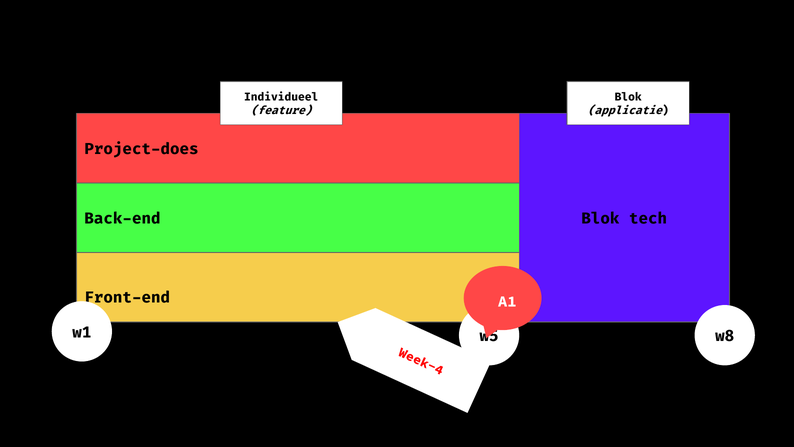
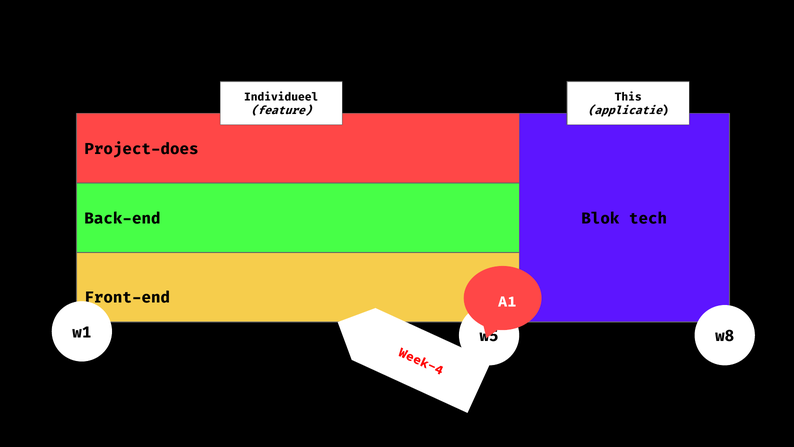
Blok at (628, 97): Blok -> This
